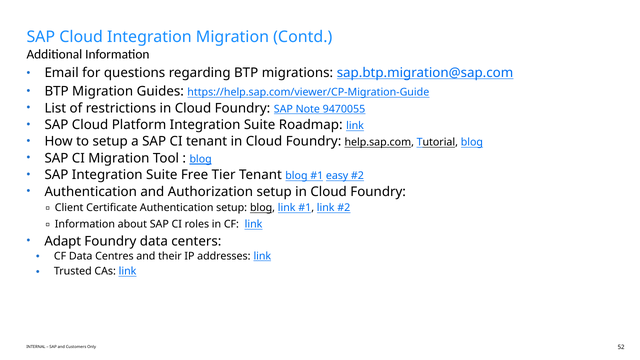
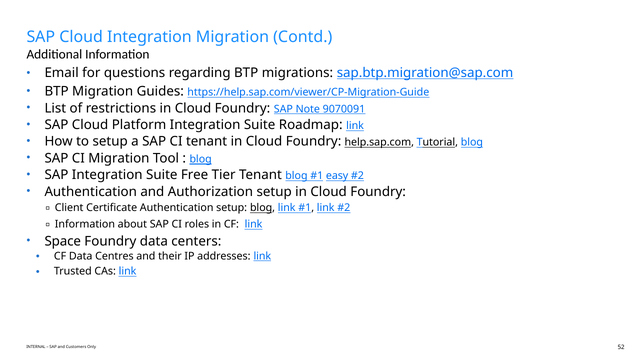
9470055: 9470055 -> 9070091
Adapt: Adapt -> Space
